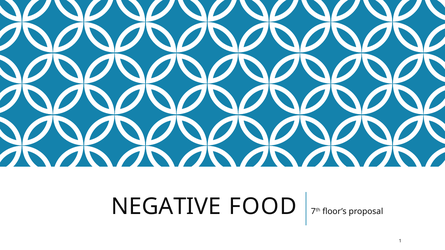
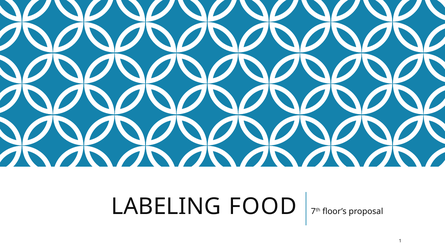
NEGATIVE: NEGATIVE -> LABELING
